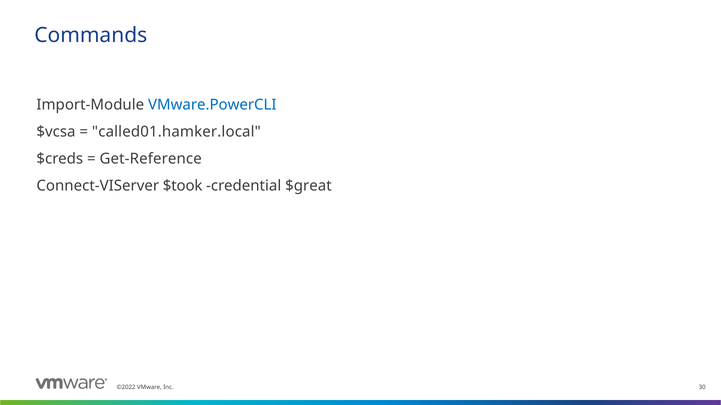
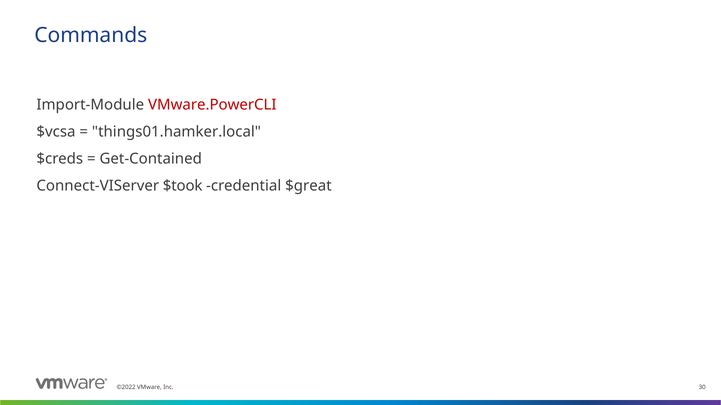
VMware.PowerCLI colour: blue -> red
called01.hamker.local: called01.hamker.local -> things01.hamker.local
Get-Reference: Get-Reference -> Get-Contained
